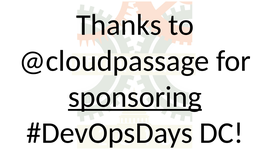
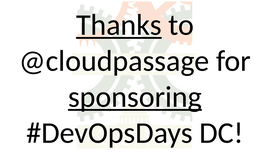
Thanks underline: none -> present
